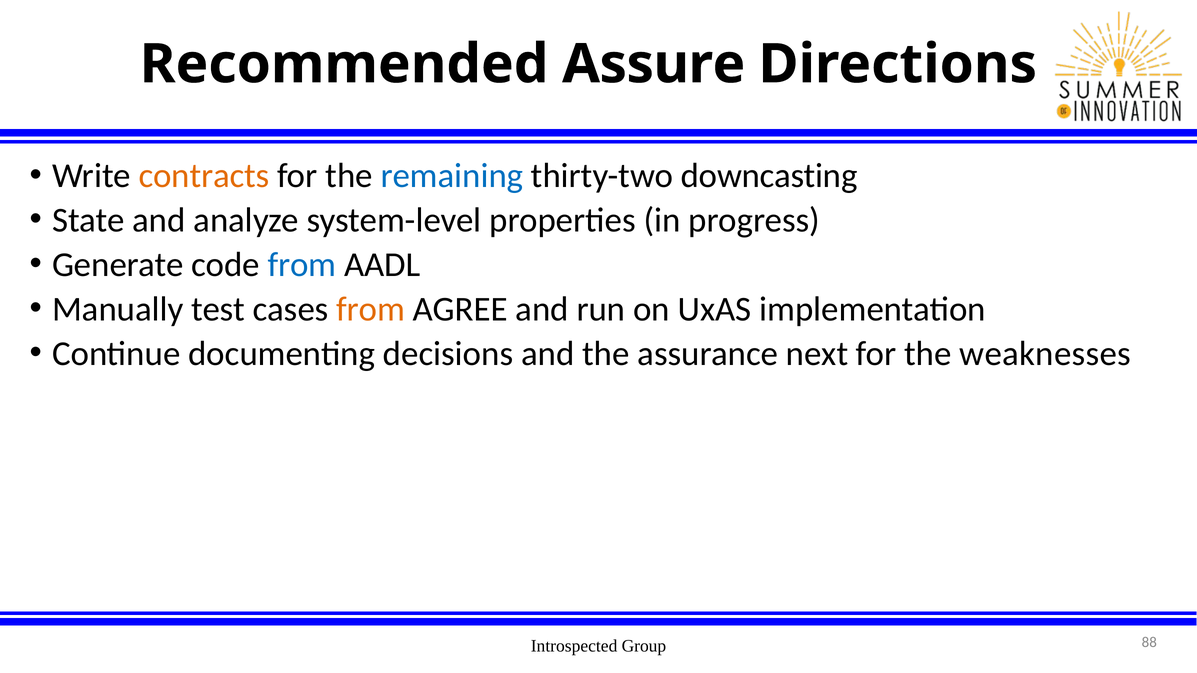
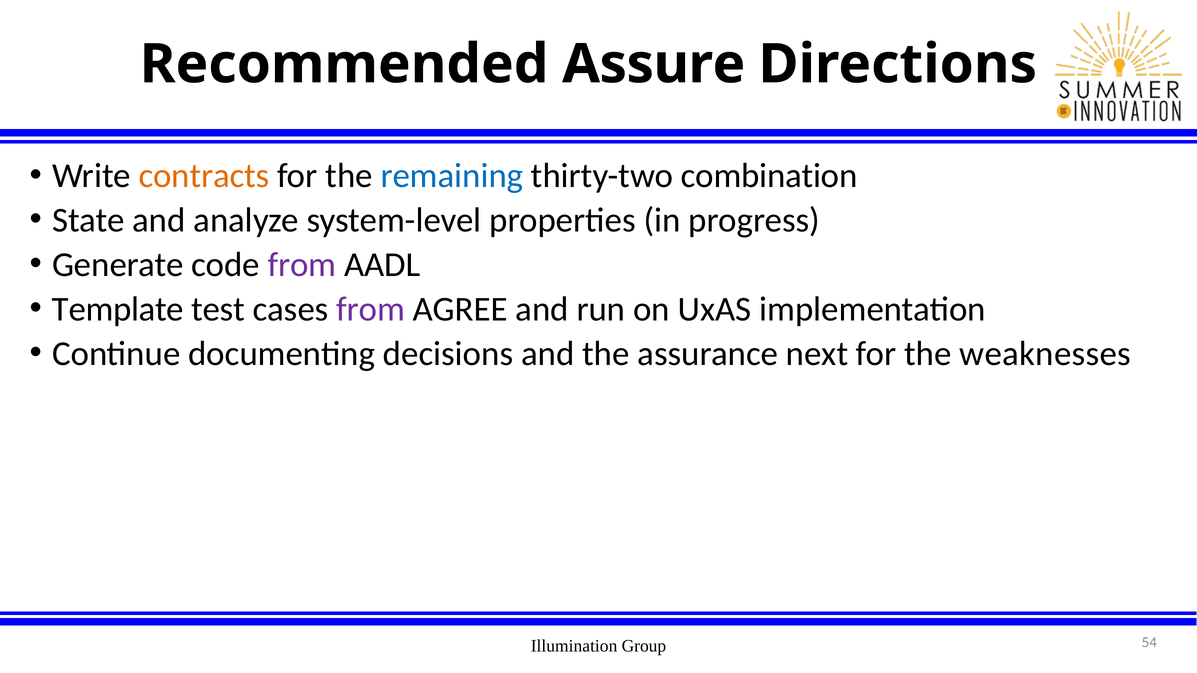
downcasting: downcasting -> combination
from at (302, 265) colour: blue -> purple
Manually: Manually -> Template
from at (371, 309) colour: orange -> purple
Introspected: Introspected -> Illumination
88: 88 -> 54
